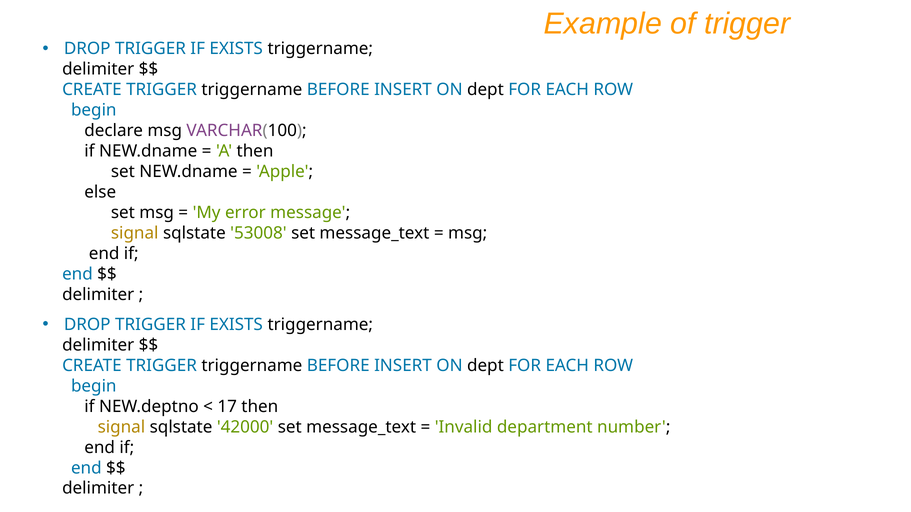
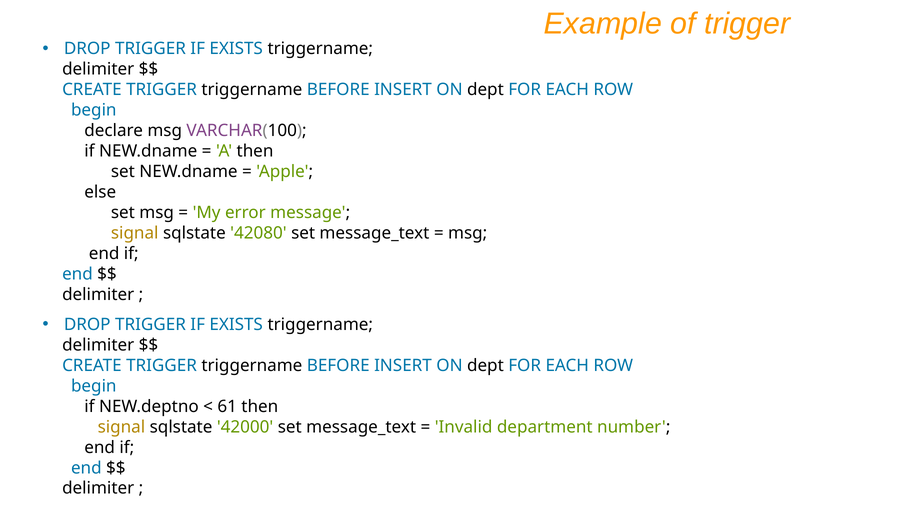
53008: 53008 -> 42080
17: 17 -> 61
